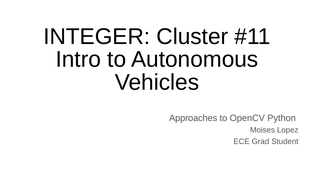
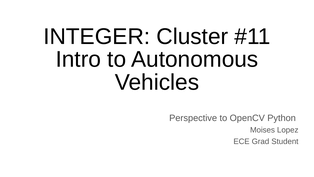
Approaches: Approaches -> Perspective
